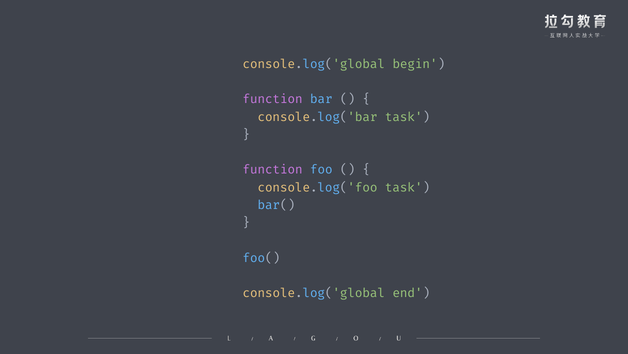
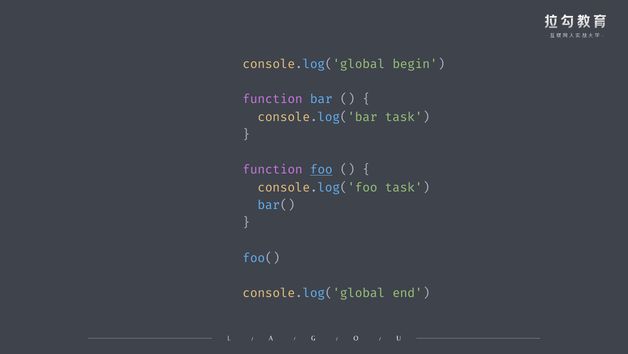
foo underline: none -> present
